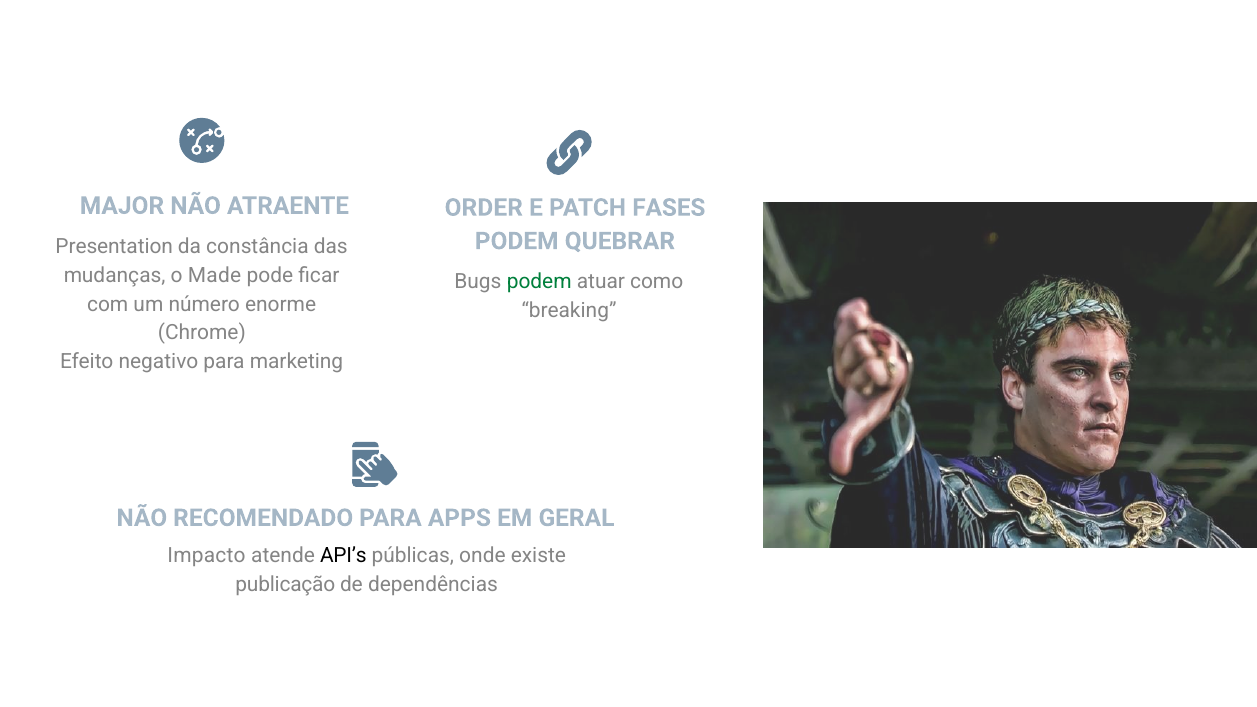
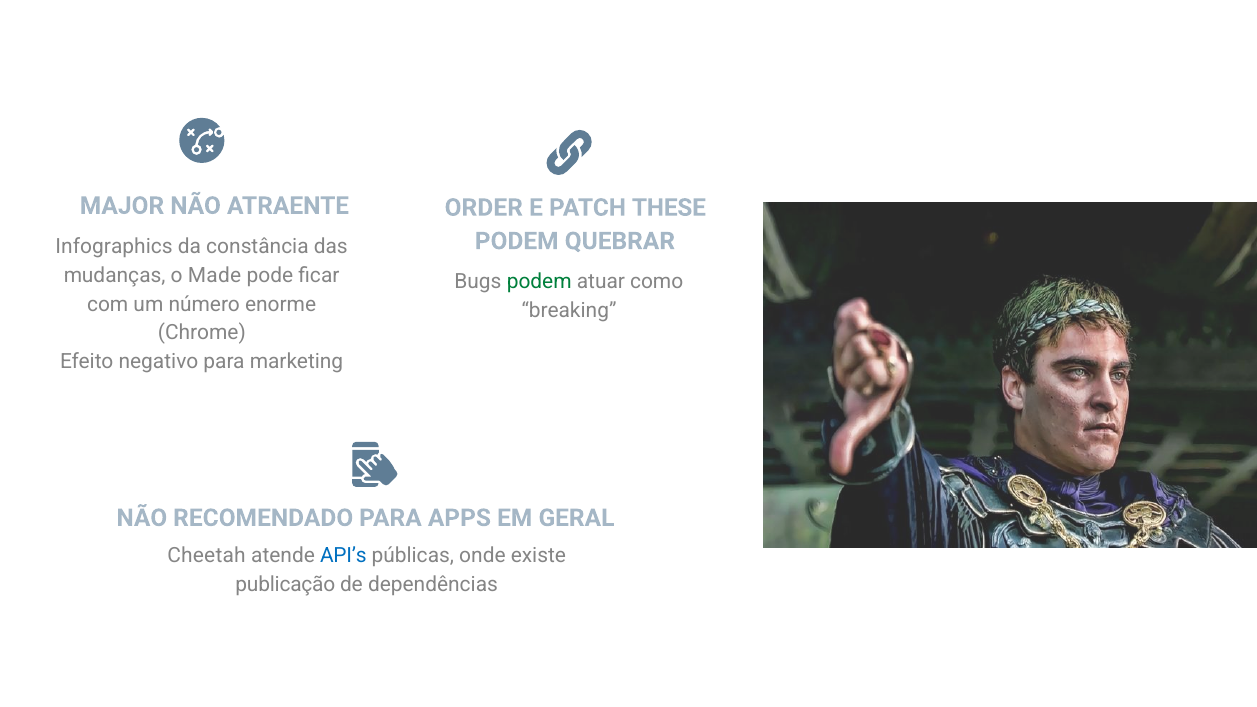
FASES: FASES -> THESE
Presentation: Presentation -> Infographics
Impacto: Impacto -> Cheetah
API’s colour: black -> blue
